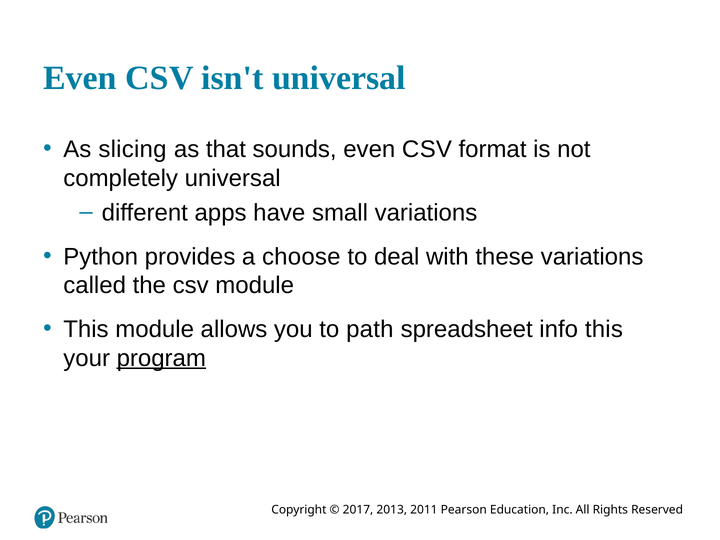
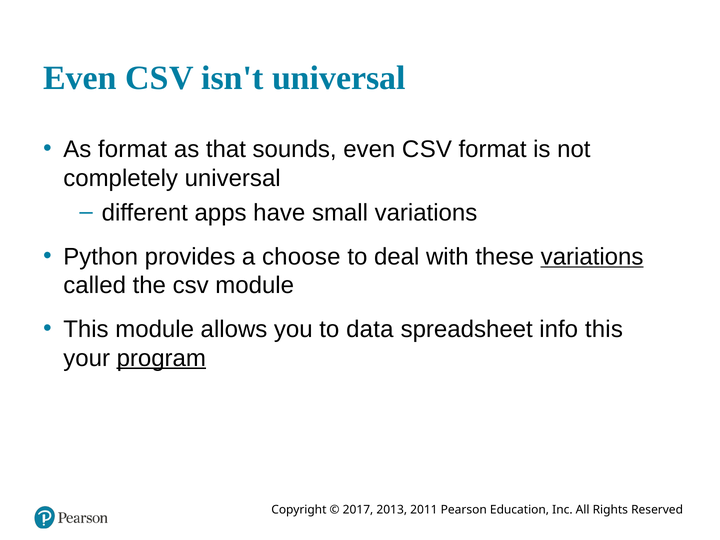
As slicing: slicing -> format
variations at (592, 257) underline: none -> present
path: path -> data
